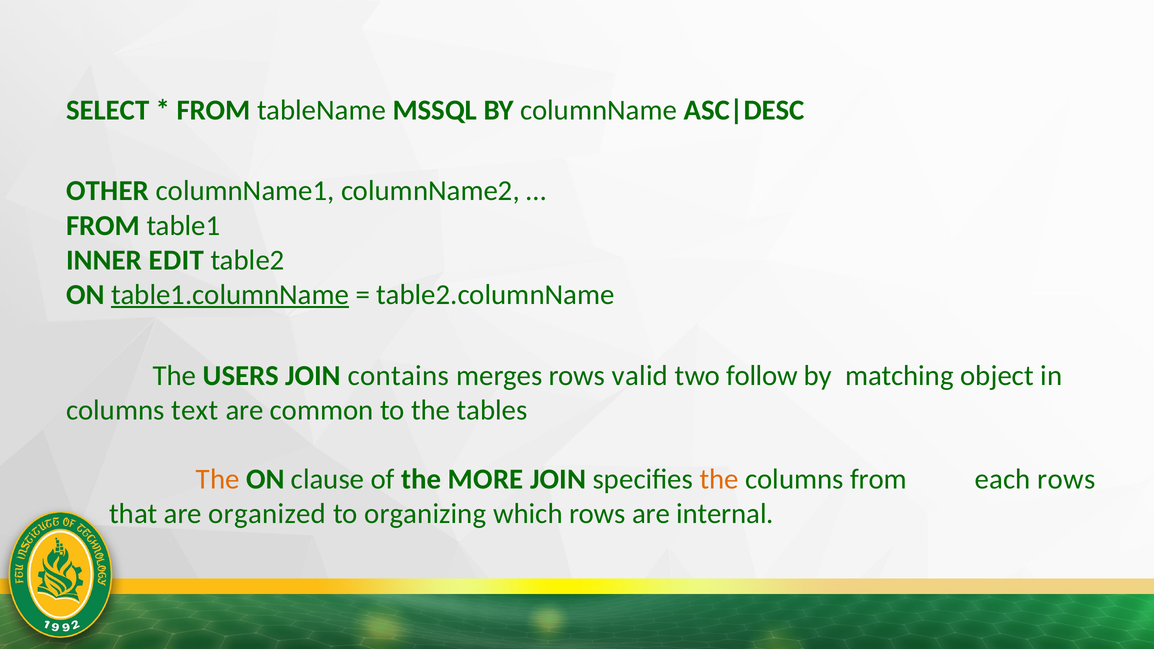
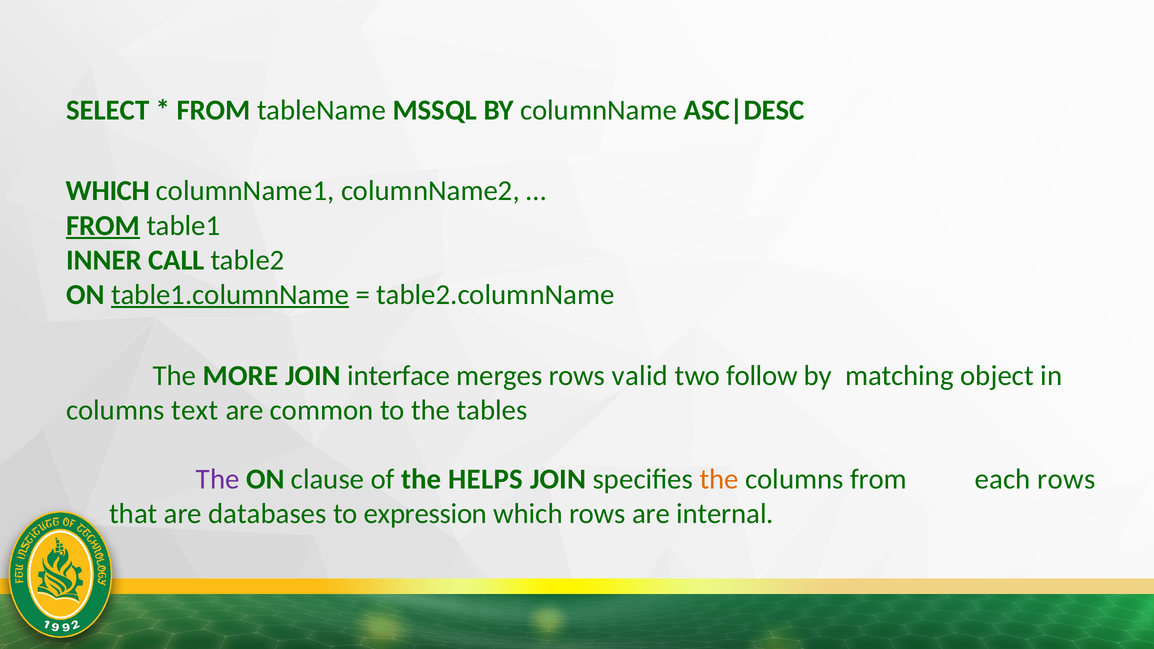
OTHER at (108, 191): OTHER -> WHICH
FROM at (103, 226) underline: none -> present
EDIT: EDIT -> CALL
USERS: USERS -> MORE
contains: contains -> interface
The at (218, 479) colour: orange -> purple
MORE: MORE -> HELPS
organized: organized -> databases
organizing: organizing -> expression
